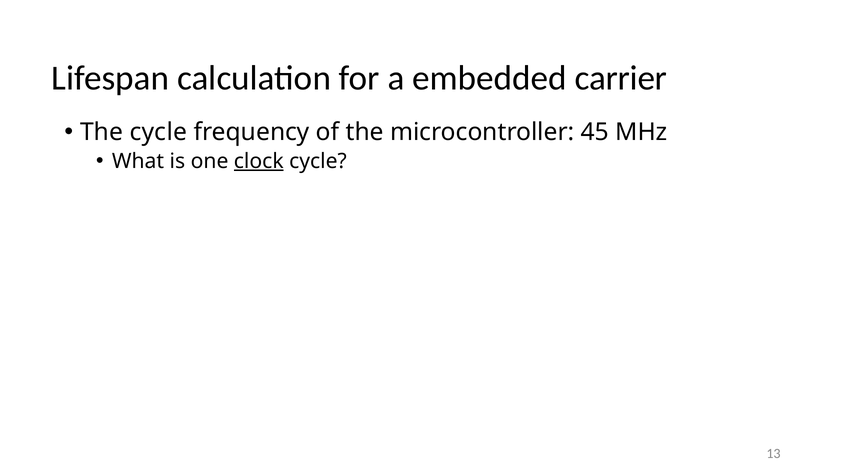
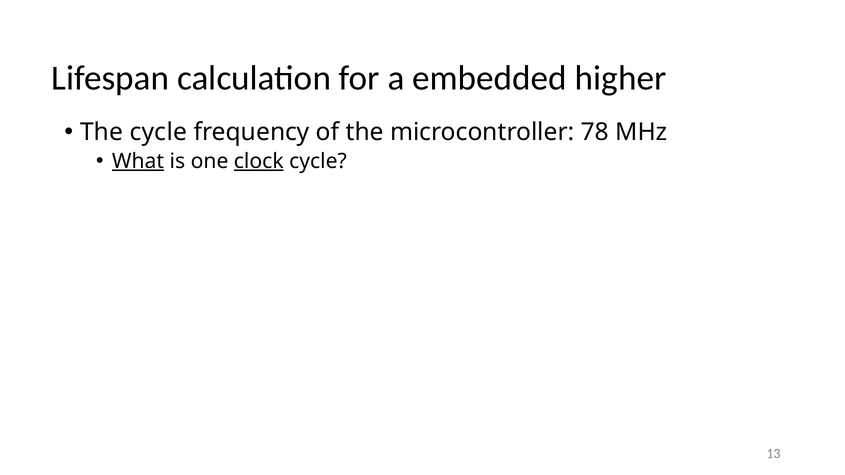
carrier: carrier -> higher
45: 45 -> 78
What underline: none -> present
